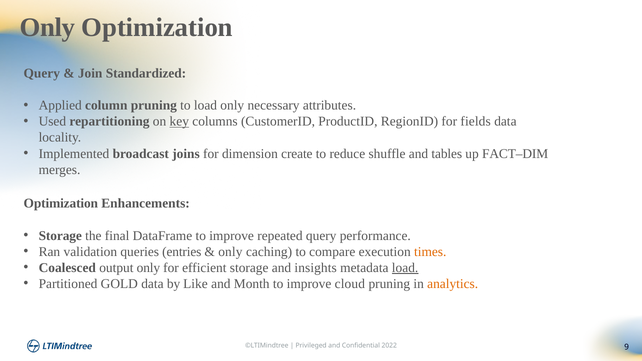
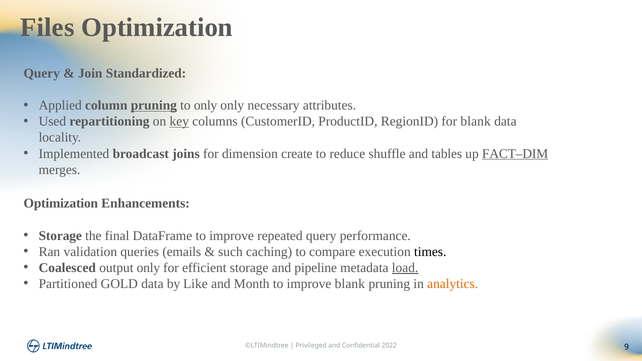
Only at (48, 28): Only -> Files
pruning at (154, 105) underline: none -> present
to load: load -> only
for fields: fields -> blank
FACT–DIM underline: none -> present
entries: entries -> emails
only at (230, 252): only -> such
times colour: orange -> black
insights: insights -> pipeline
improve cloud: cloud -> blank
